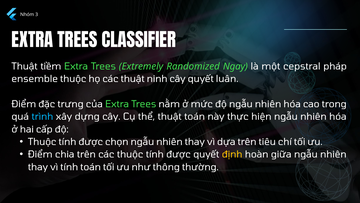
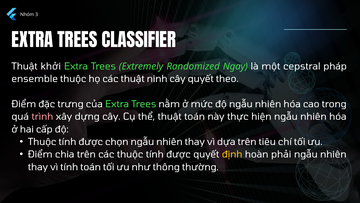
tiềm: tiềm -> khởi
luân: luân -> theo
trình colour: light blue -> pink
giữa: giữa -> phải
